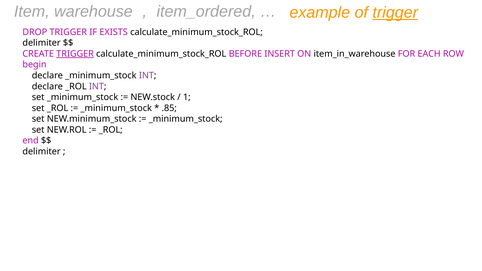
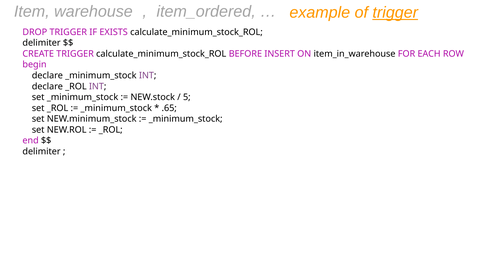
TRIGGER at (75, 54) underline: present -> none
1: 1 -> 5
.85: .85 -> .65
